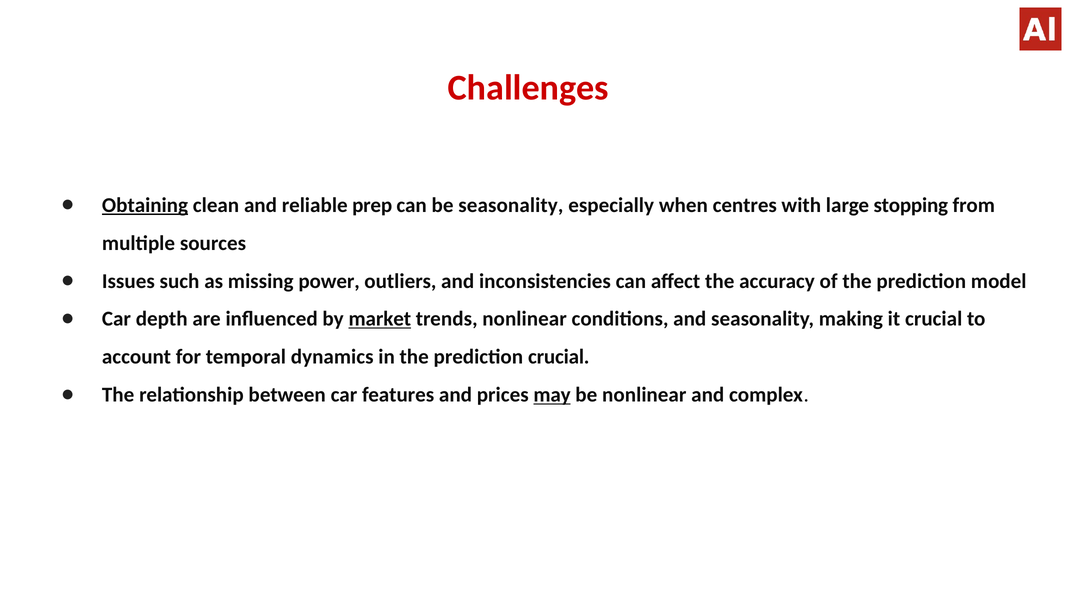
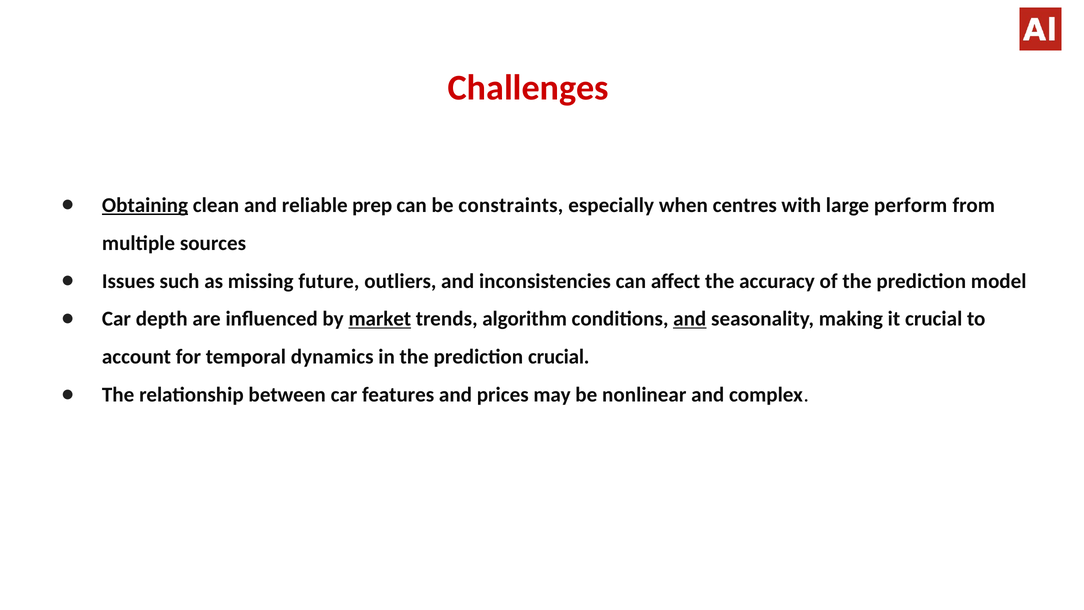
be seasonality: seasonality -> constraints
stopping: stopping -> perform
power: power -> future
trends nonlinear: nonlinear -> algorithm
and at (690, 319) underline: none -> present
may underline: present -> none
